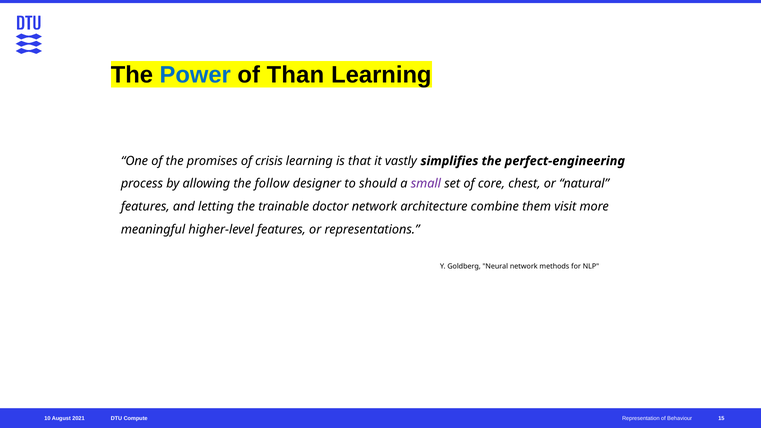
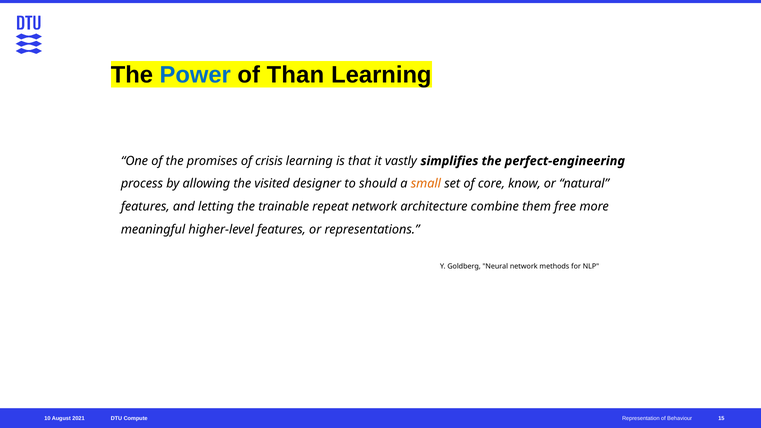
follow: follow -> visited
small colour: purple -> orange
chest: chest -> know
doctor: doctor -> repeat
visit: visit -> free
